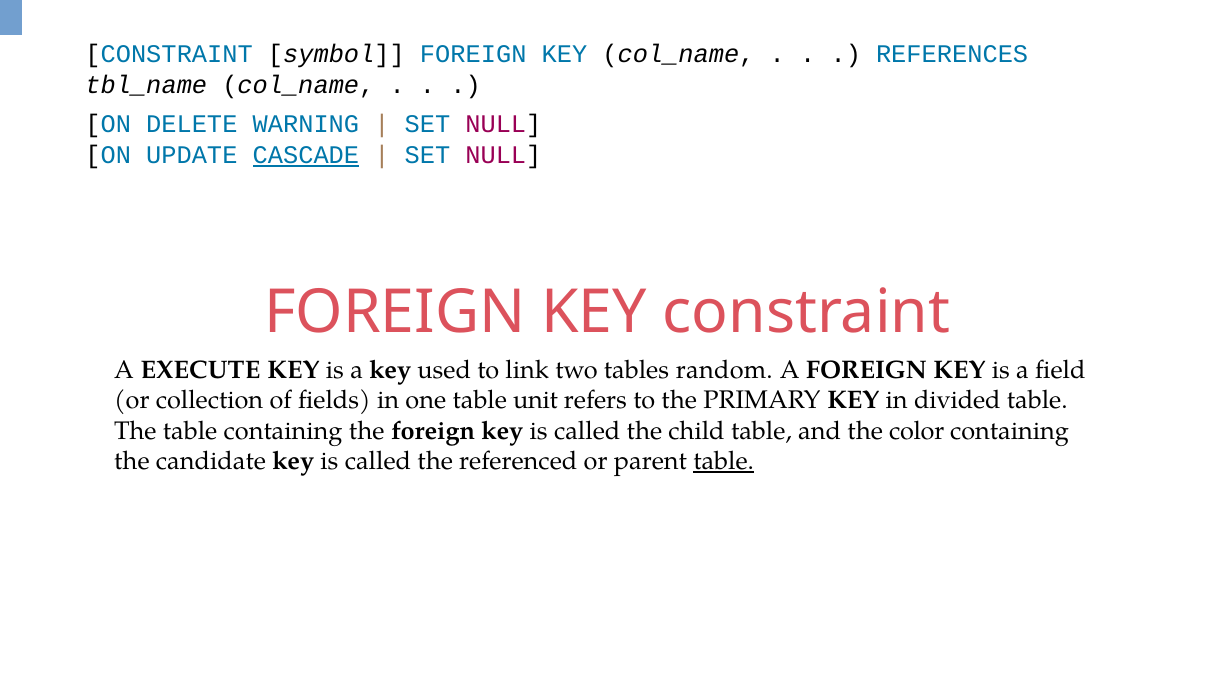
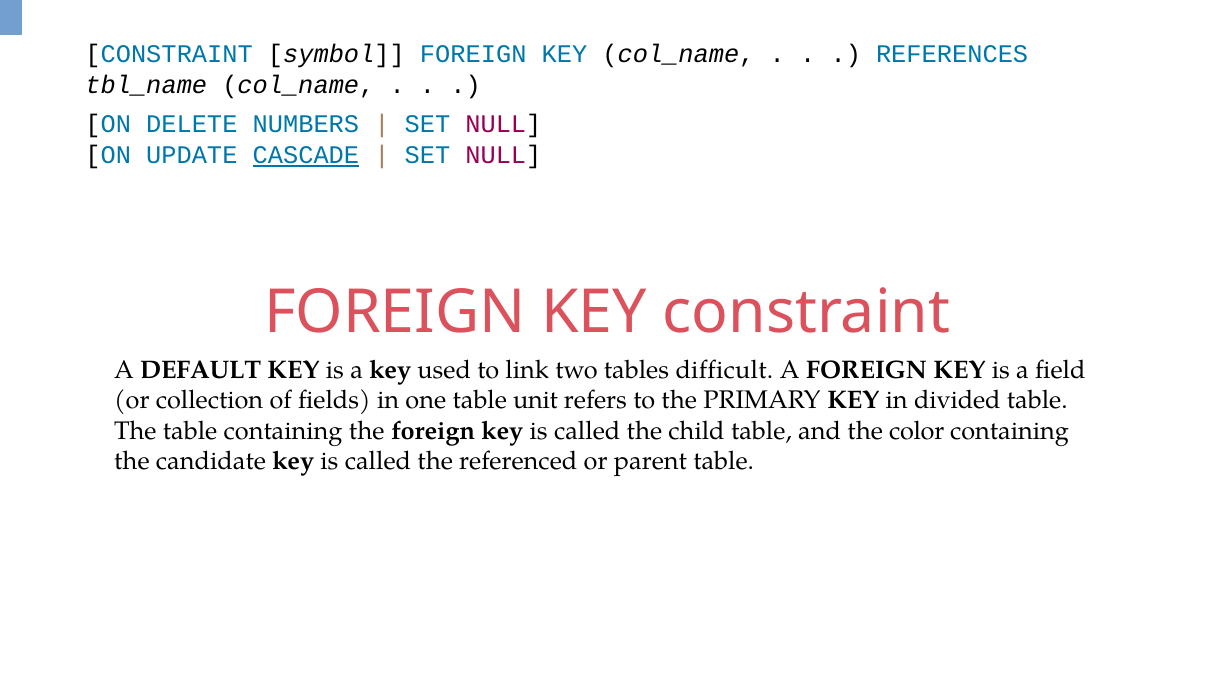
WARNING: WARNING -> NUMBERS
EXECUTE: EXECUTE -> DEFAULT
random: random -> difficult
table at (724, 461) underline: present -> none
